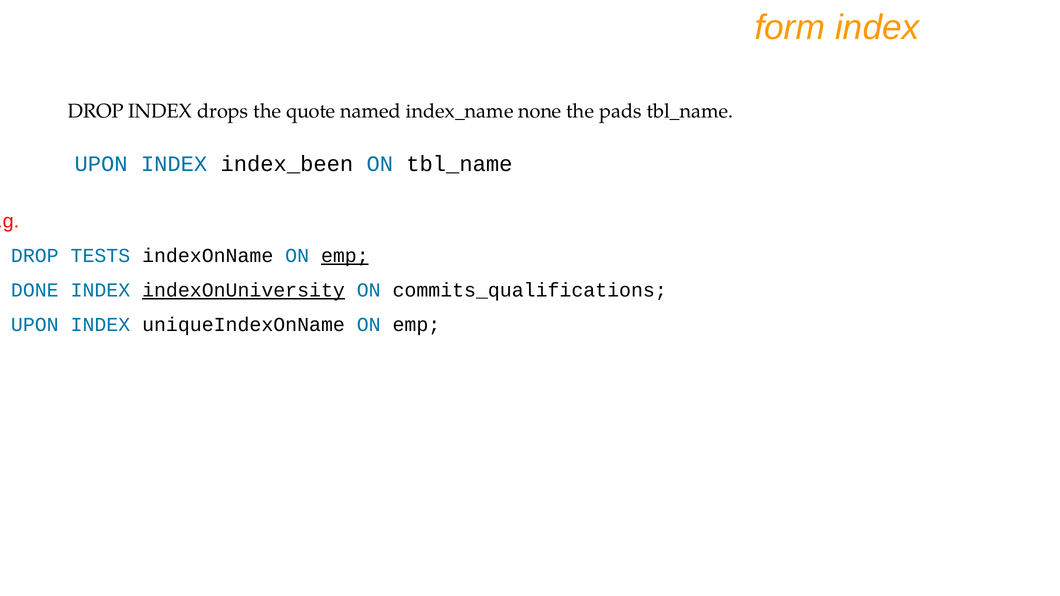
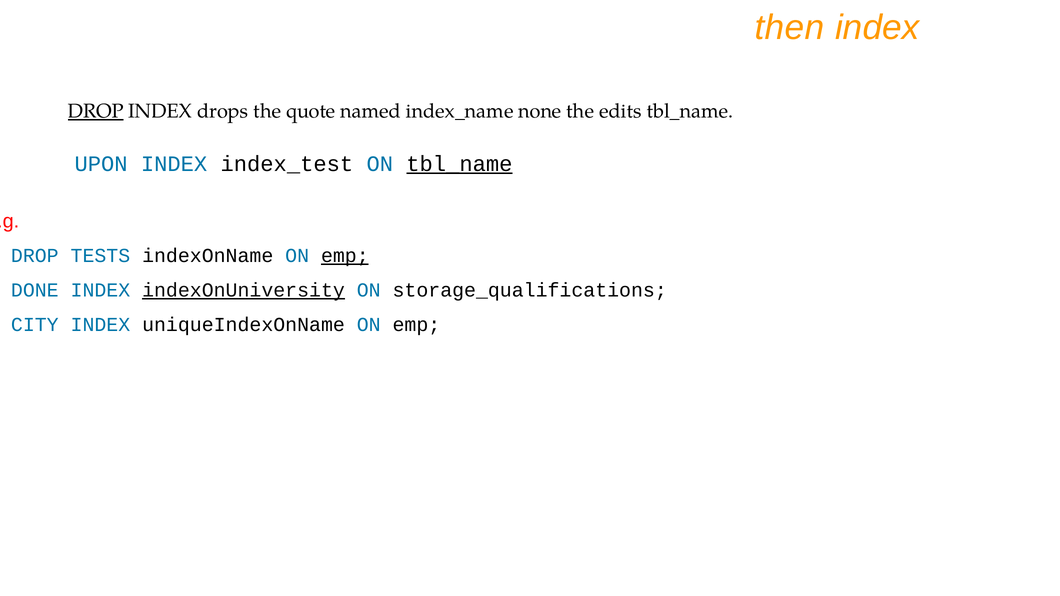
form: form -> then
DROP at (96, 111) underline: none -> present
pads: pads -> edits
index_been: index_been -> index_test
tbl_name at (459, 164) underline: none -> present
commits_qualifications: commits_qualifications -> storage_qualifications
UPON at (35, 325): UPON -> CITY
